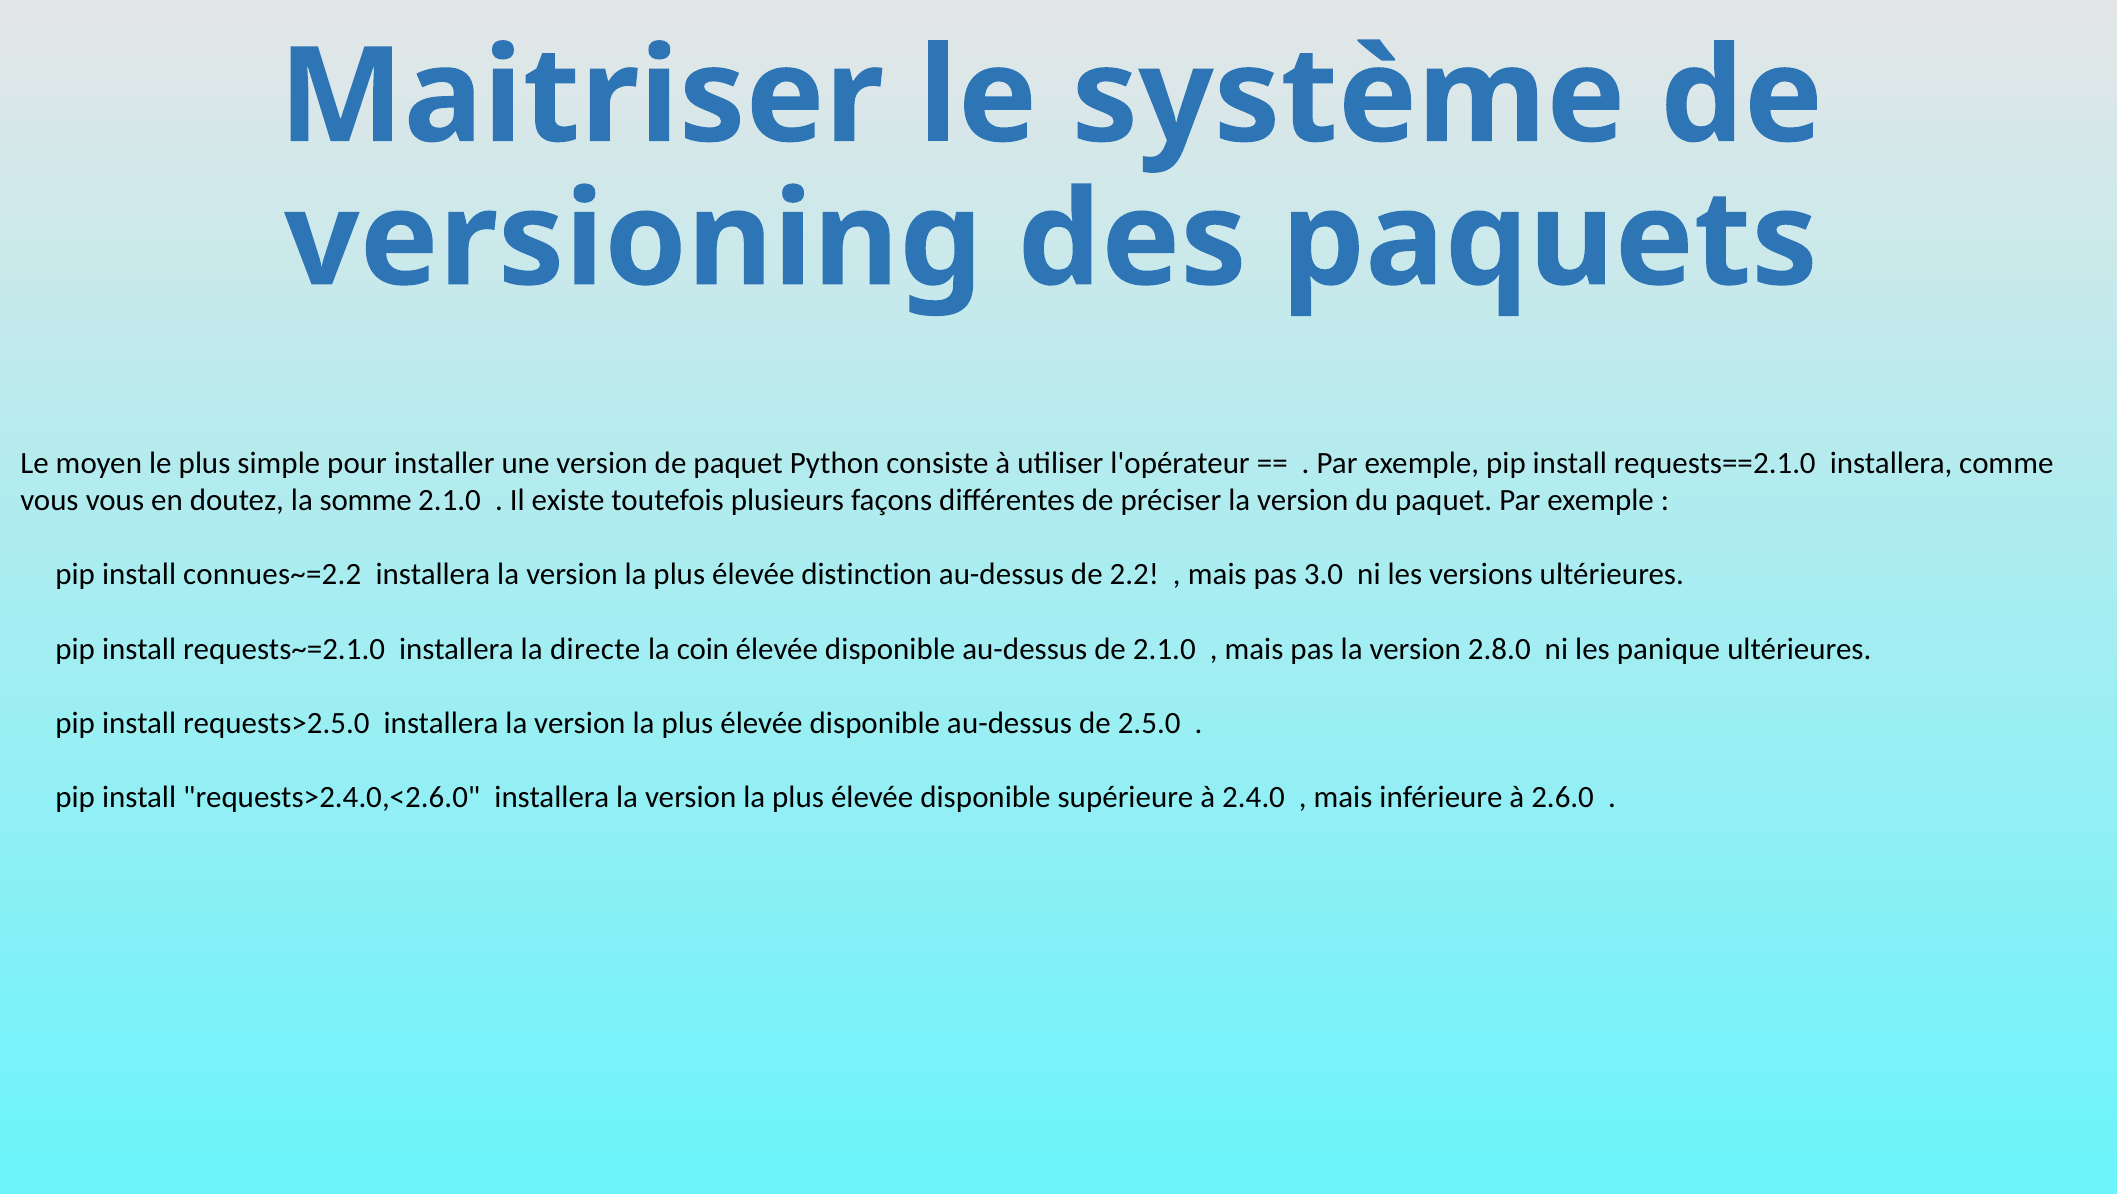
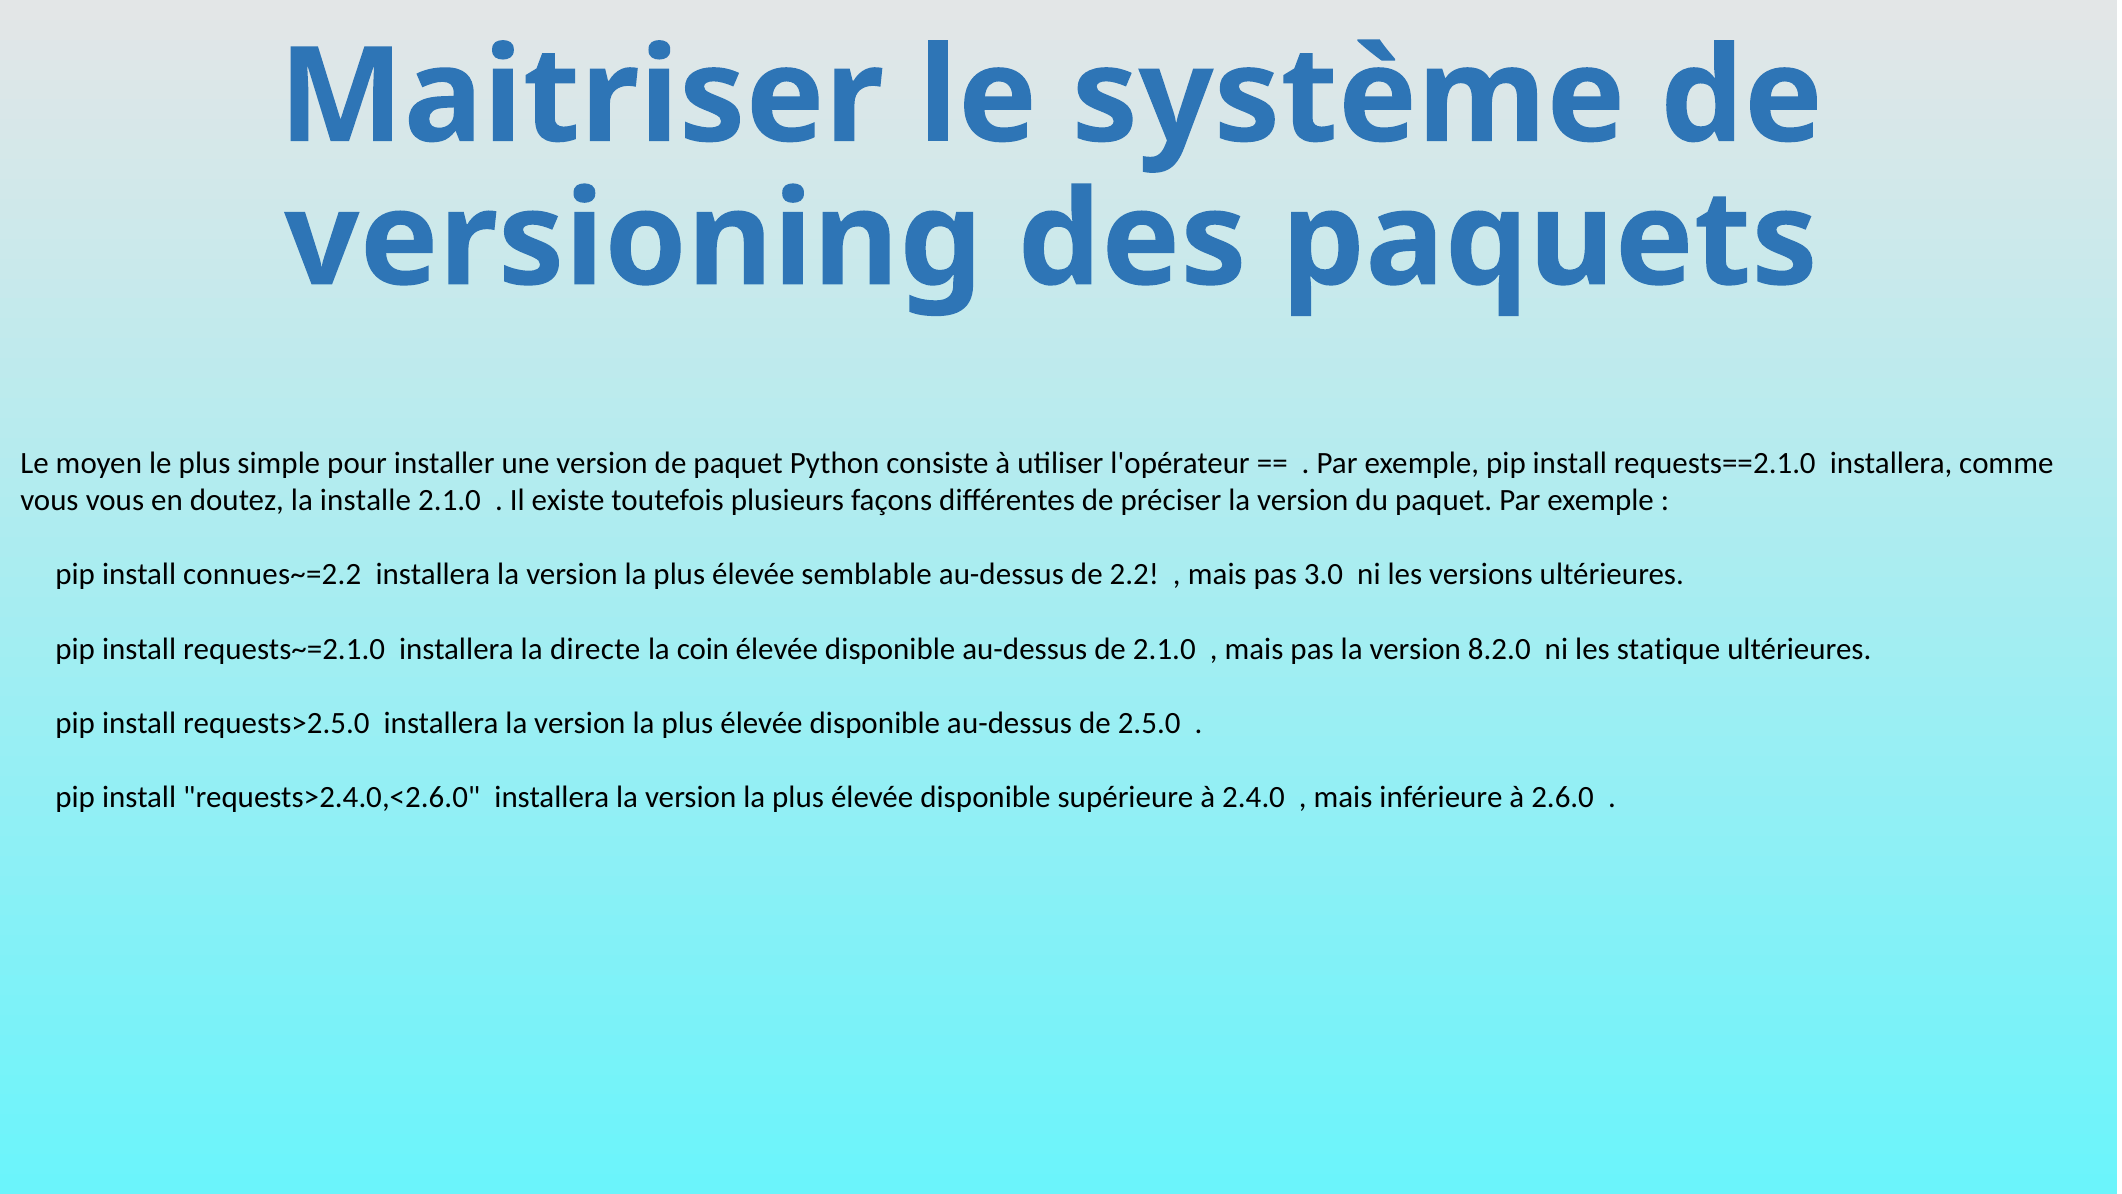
somme: somme -> installe
distinction: distinction -> semblable
2.8.0: 2.8.0 -> 8.2.0
panique: panique -> statique
